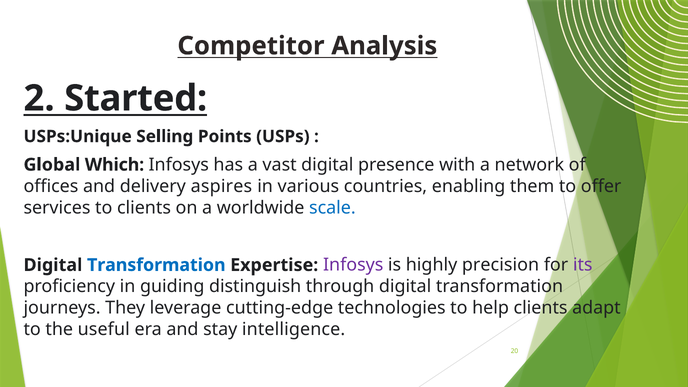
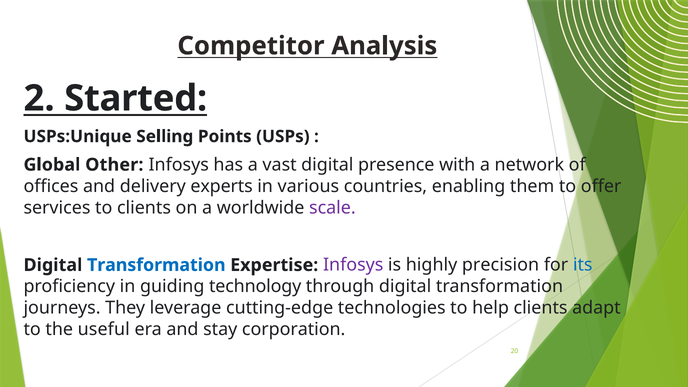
Which: Which -> Other
aspires: aspires -> experts
scale colour: blue -> purple
its colour: purple -> blue
distinguish: distinguish -> technology
intelligence: intelligence -> corporation
